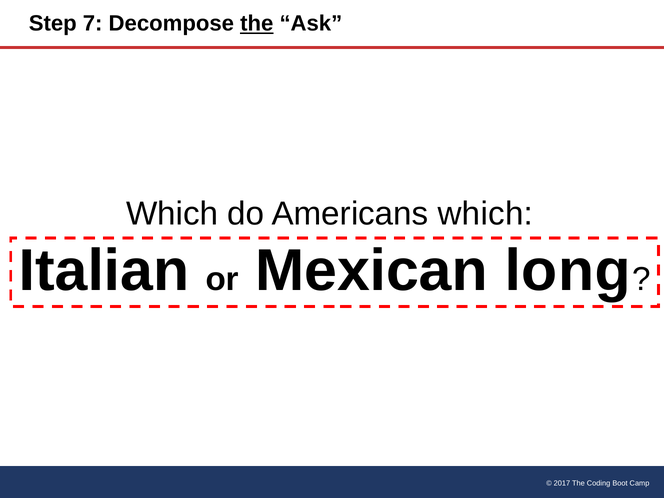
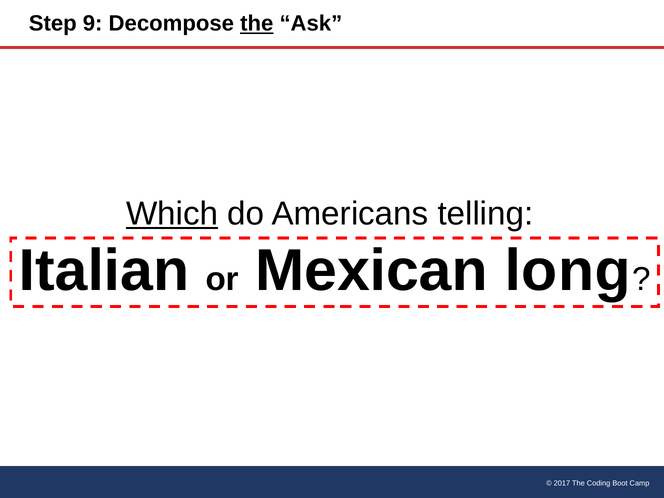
7: 7 -> 9
Which at (172, 214) underline: none -> present
Americans which: which -> telling
